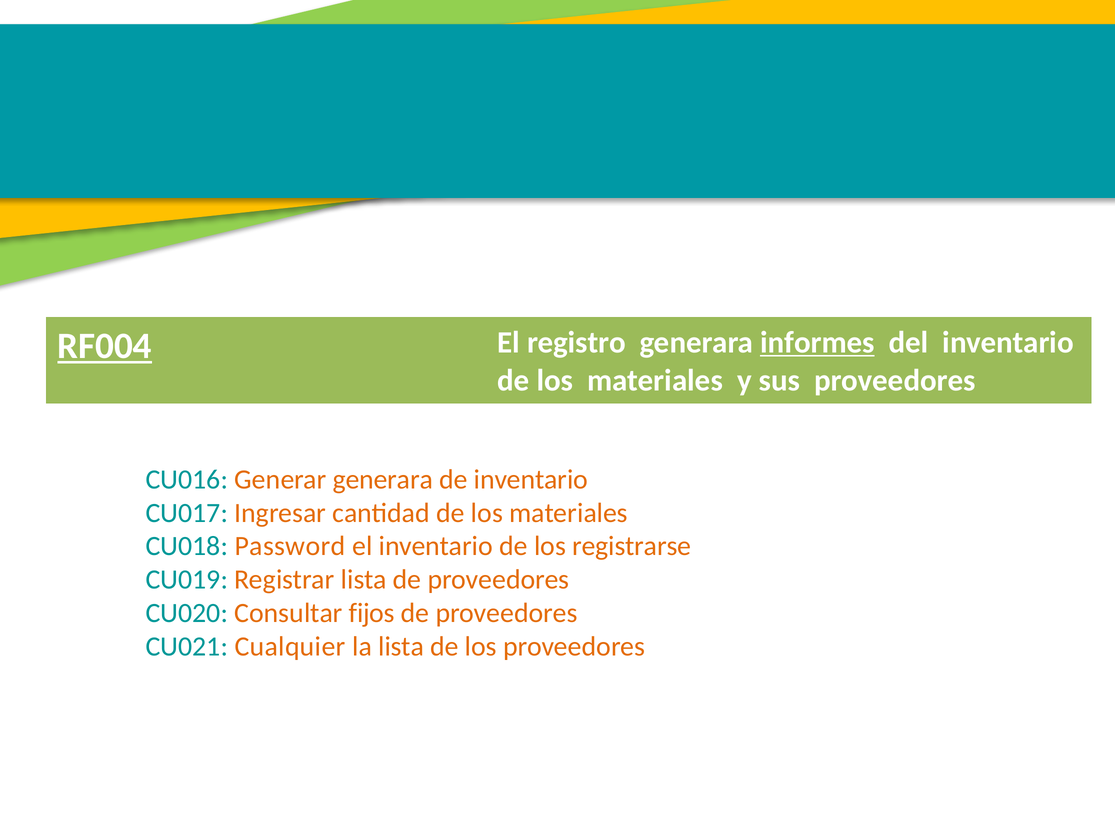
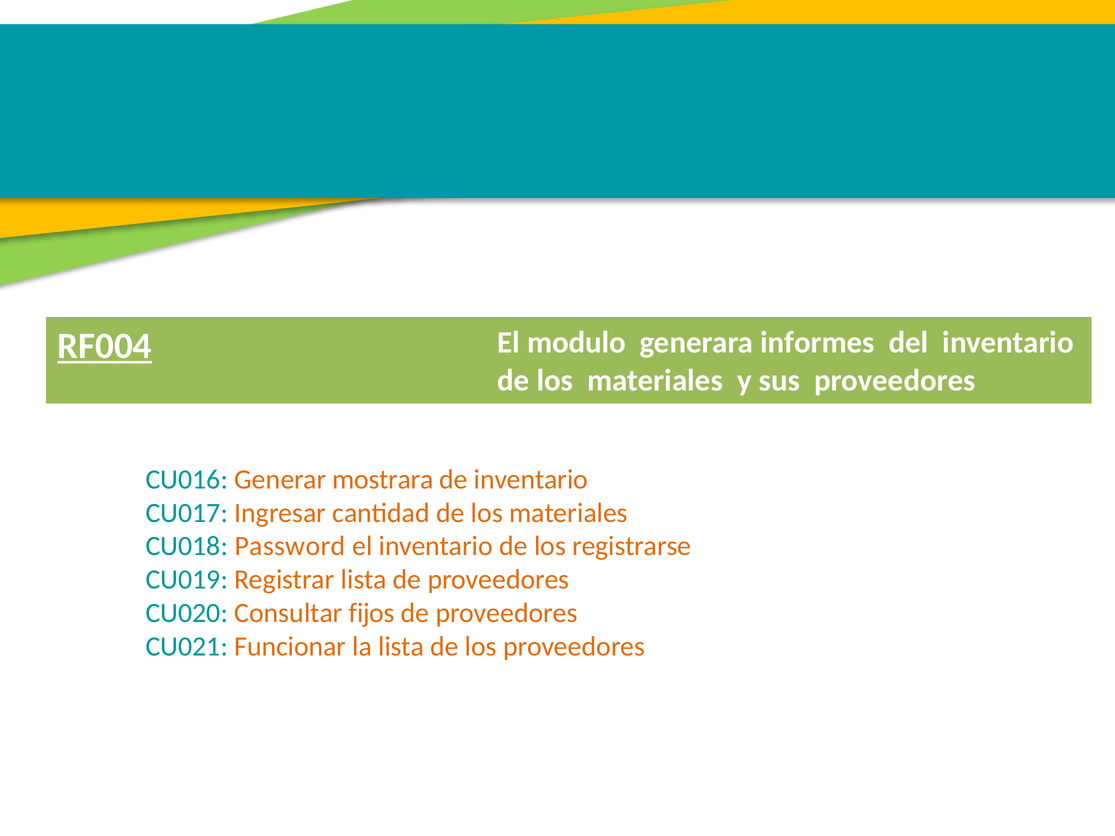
registro: registro -> modulo
informes underline: present -> none
Generar generara: generara -> mostrara
Cualquier: Cualquier -> Funcionar
